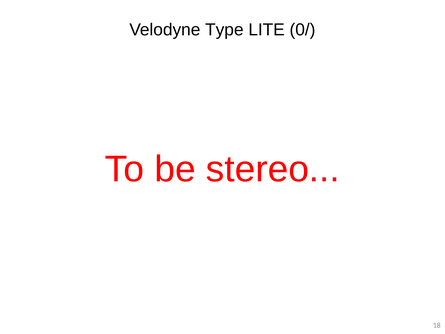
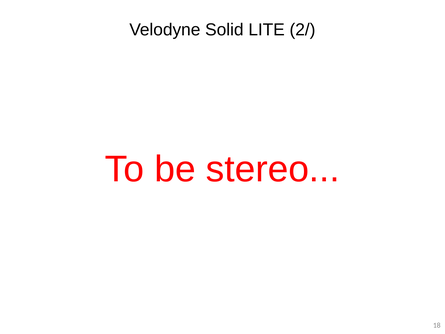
Type: Type -> Solid
0/: 0/ -> 2/
